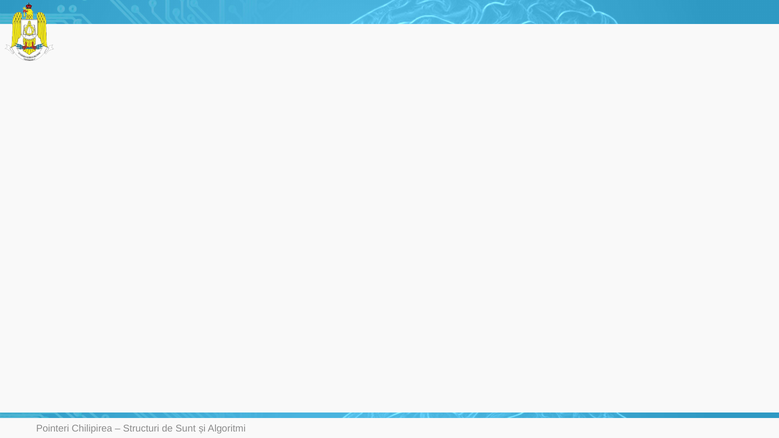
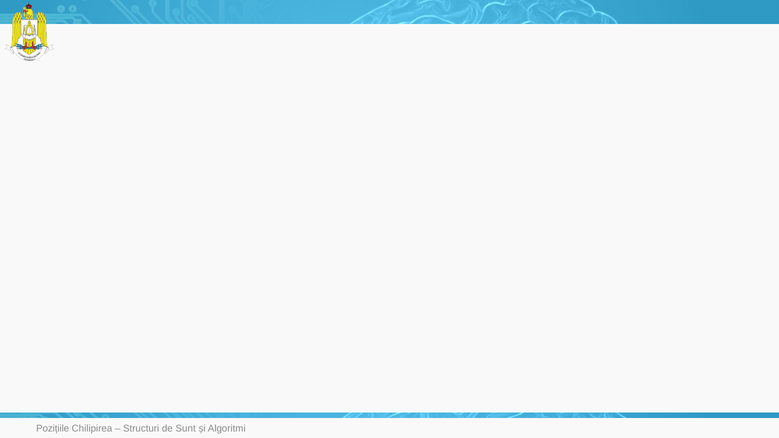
Pointeri: Pointeri -> Pozițiile
